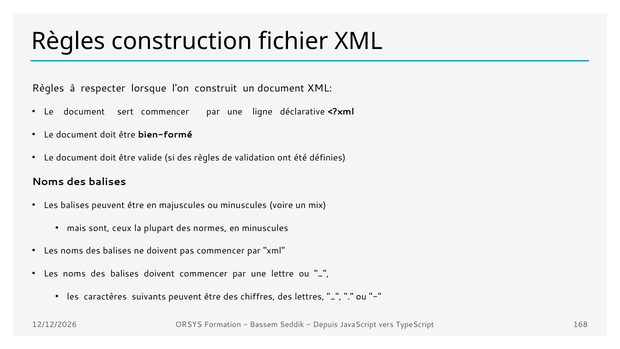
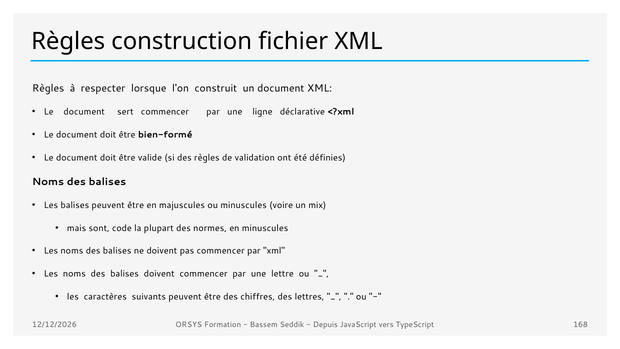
ceux: ceux -> code
